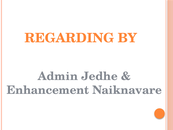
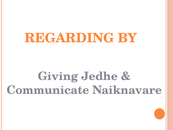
Admin: Admin -> Giving
Enhancement: Enhancement -> Communicate
